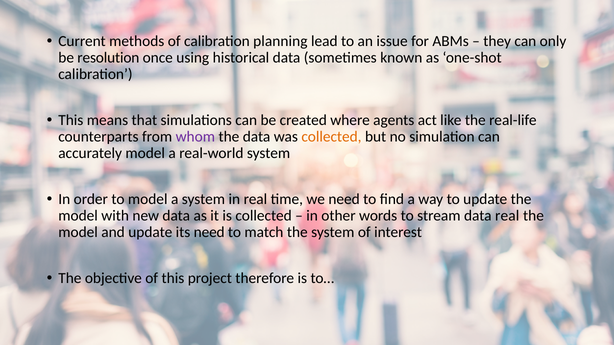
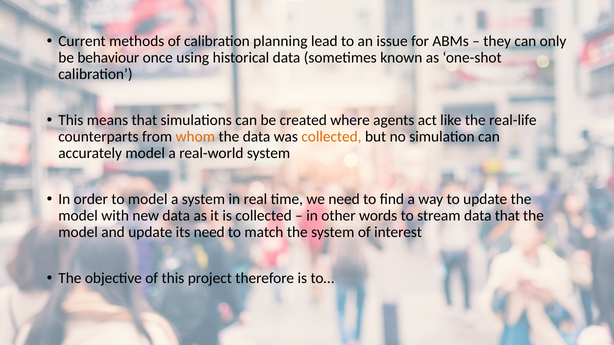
resolution: resolution -> behaviour
whom colour: purple -> orange
data real: real -> that
